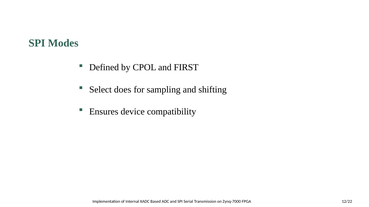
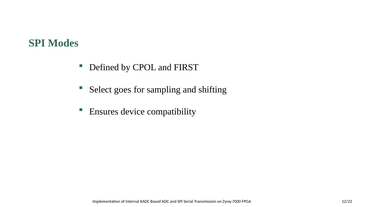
does: does -> goes
